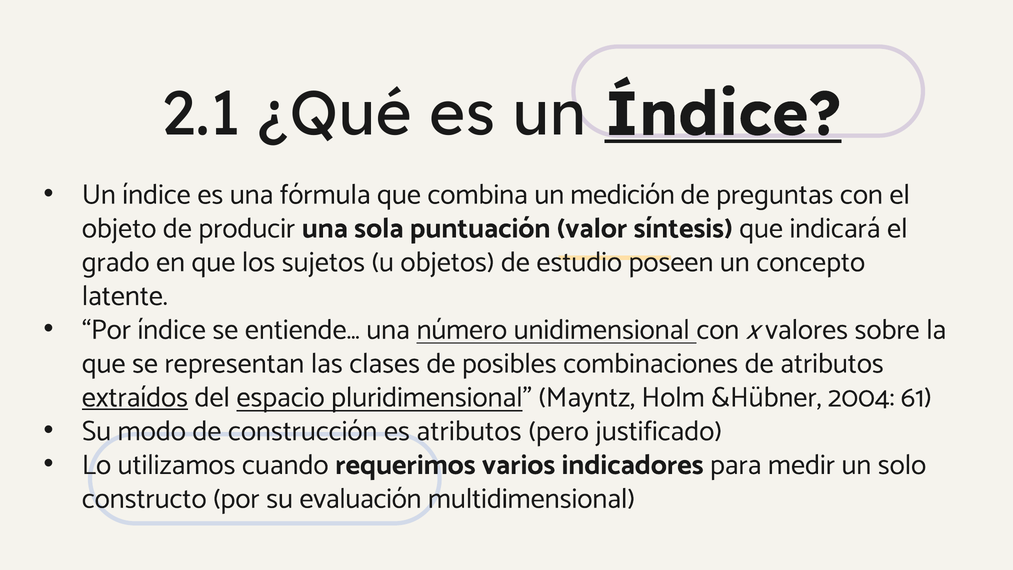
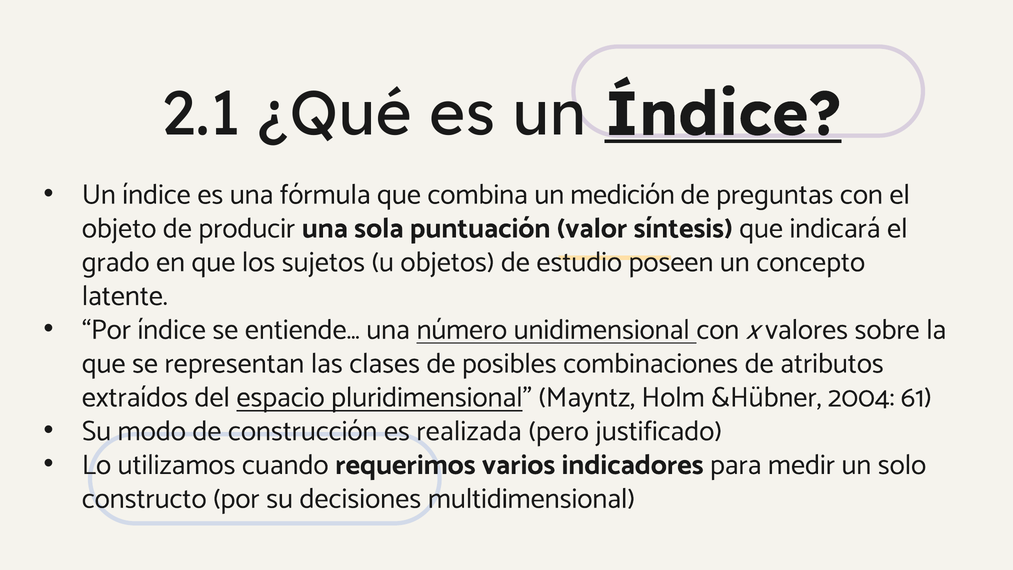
extraídos underline: present -> none
es atributos: atributos -> realizada
evaluación: evaluación -> decisiones
